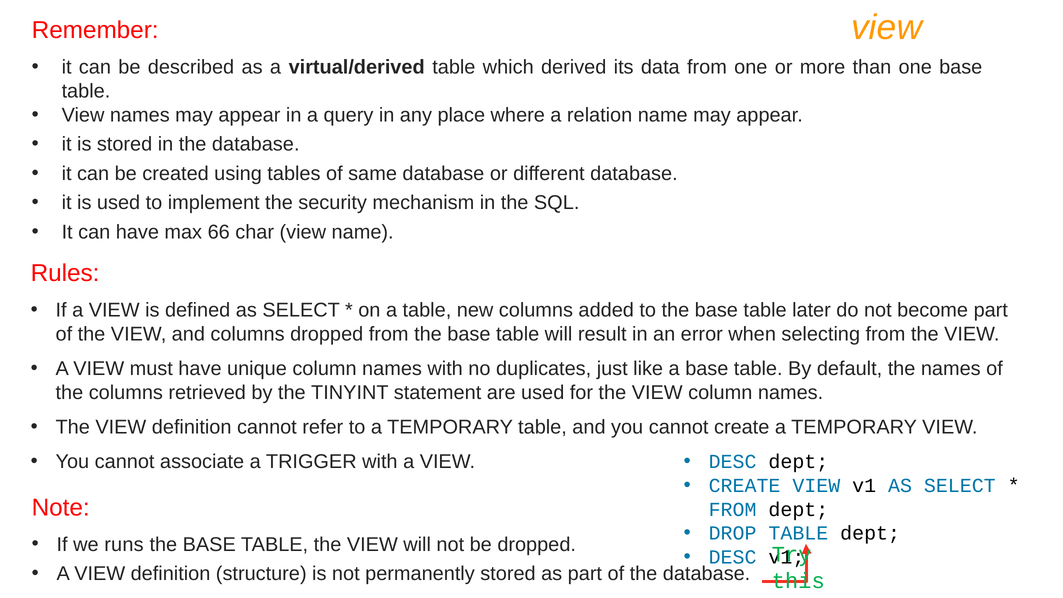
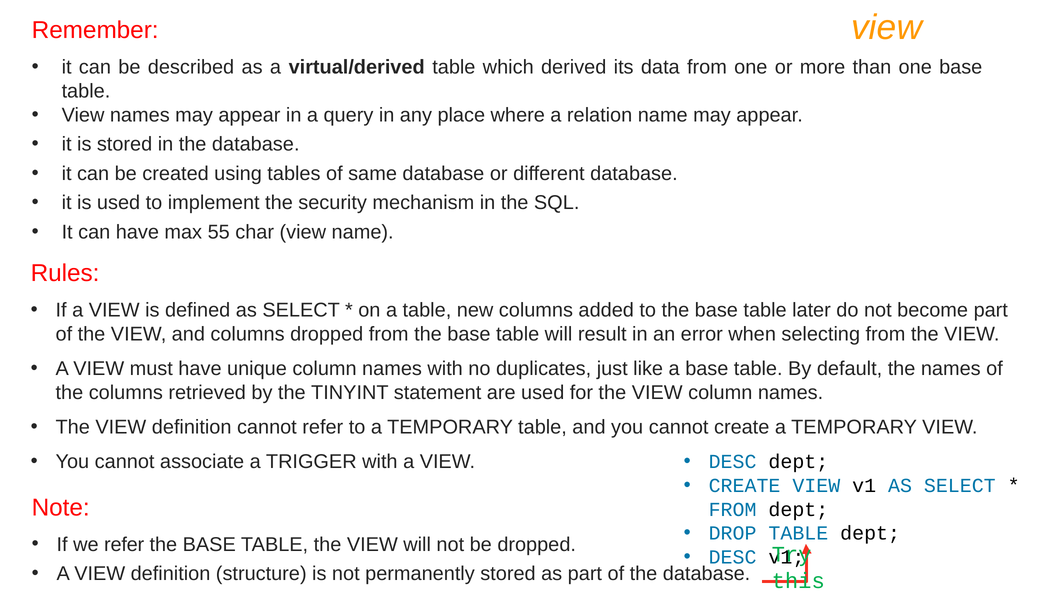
66: 66 -> 55
we runs: runs -> refer
